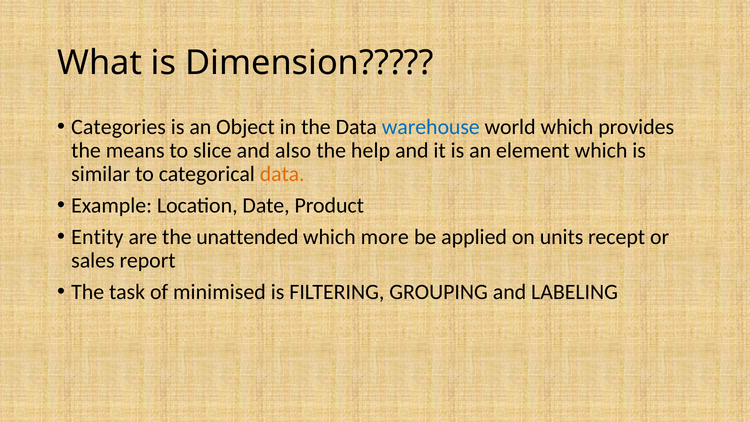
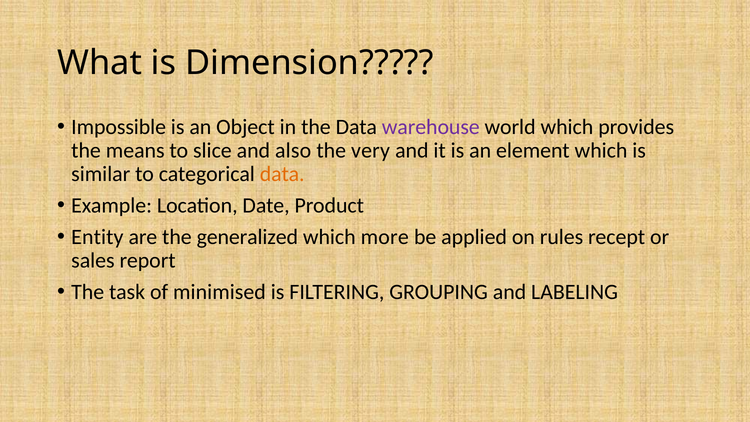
Categories: Categories -> Impossible
warehouse colour: blue -> purple
help: help -> very
unattended: unattended -> generalized
units: units -> rules
